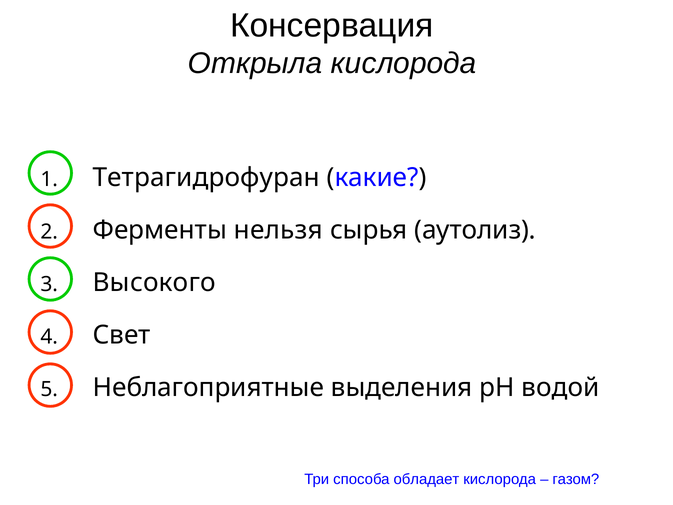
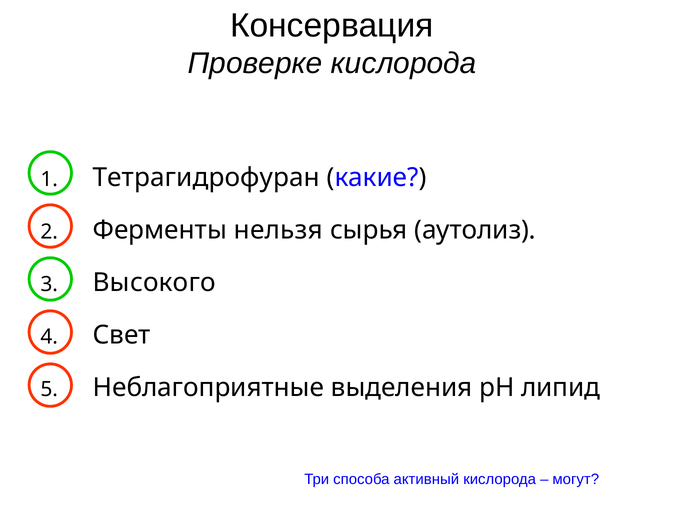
Открыла: Открыла -> Проверке
водой: водой -> липид
обладает: обладает -> активный
газом: газом -> могут
